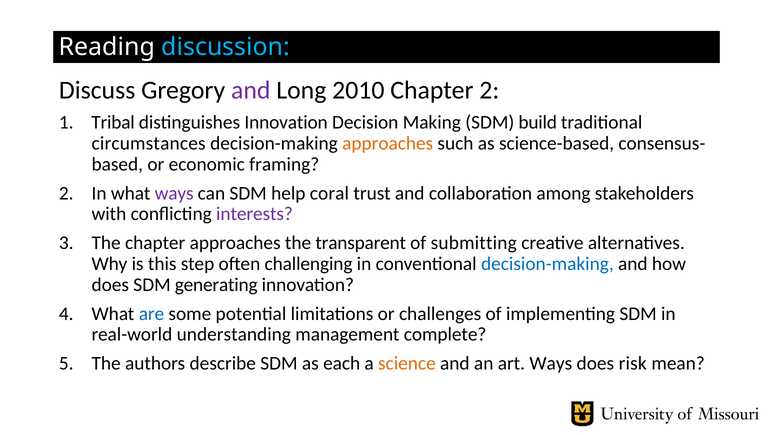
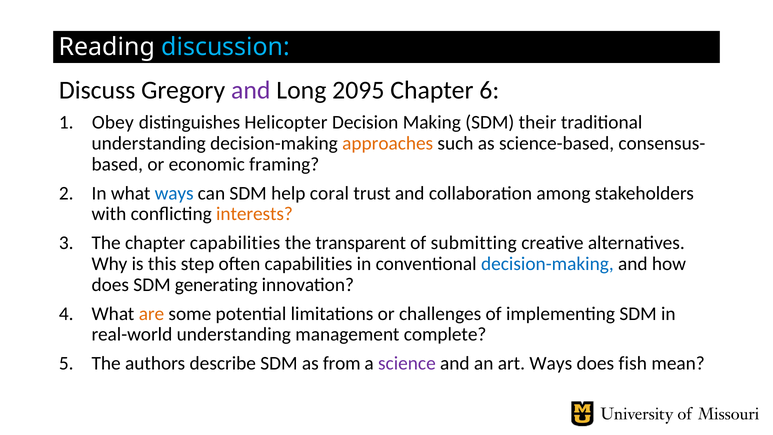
2010: 2010 -> 2095
Chapter 2: 2 -> 6
Tribal: Tribal -> Obey
distinguishes Innovation: Innovation -> Helicopter
build: build -> their
circumstances at (149, 143): circumstances -> understanding
ways at (174, 193) colour: purple -> blue
interests colour: purple -> orange
chapter approaches: approaches -> capabilities
often challenging: challenging -> capabilities
are colour: blue -> orange
each: each -> from
science colour: orange -> purple
risk: risk -> fish
